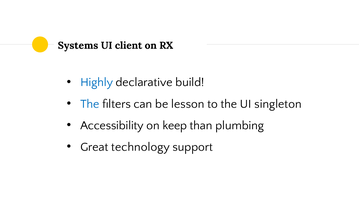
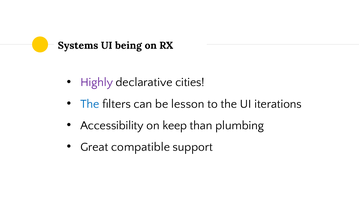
client: client -> being
Highly colour: blue -> purple
build: build -> cities
singleton: singleton -> iterations
technology: technology -> compatible
